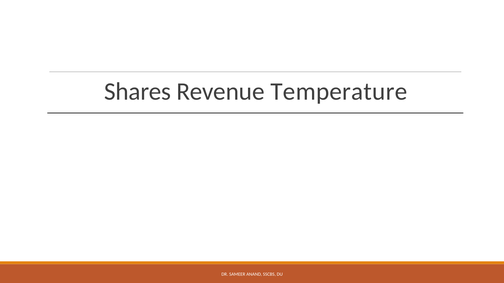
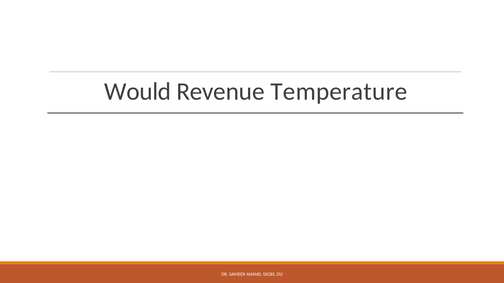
Shares: Shares -> Would
